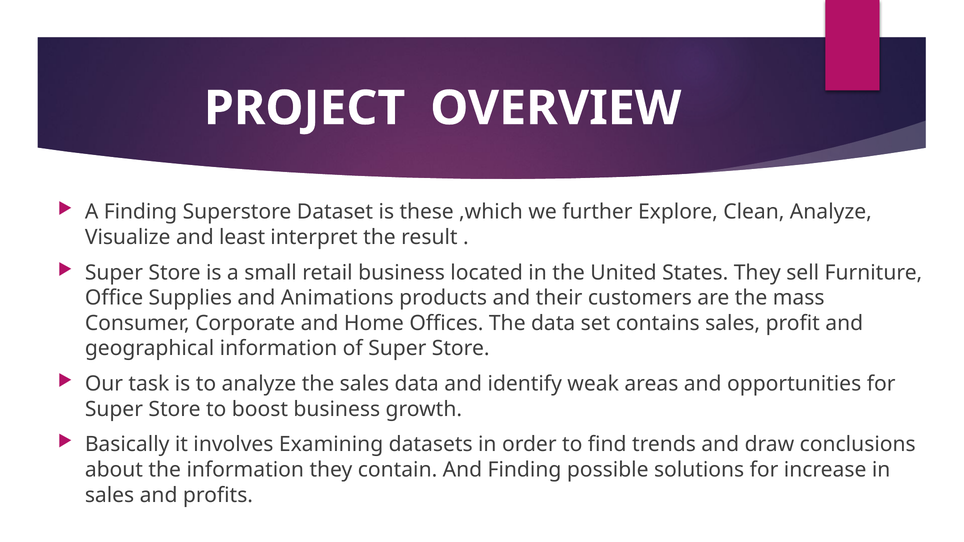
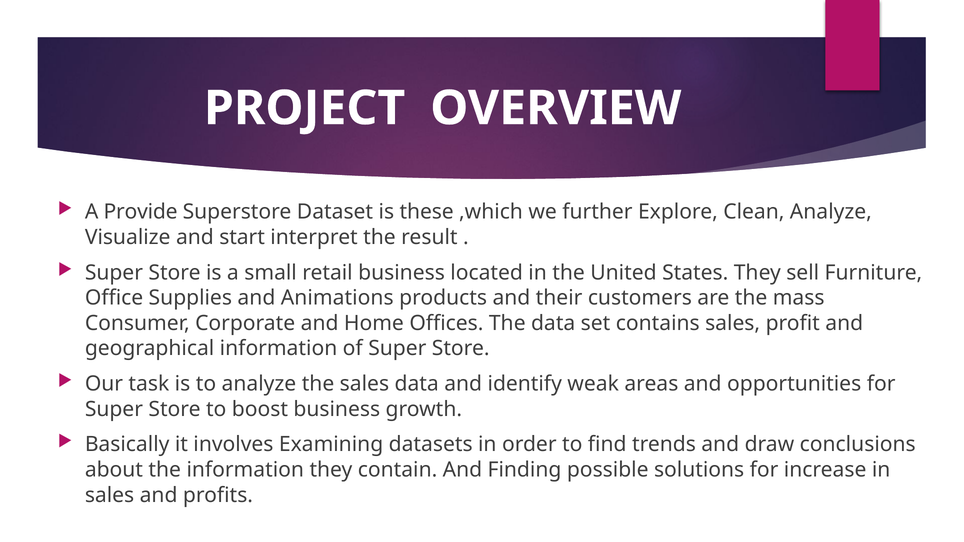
A Finding: Finding -> Provide
least: least -> start
